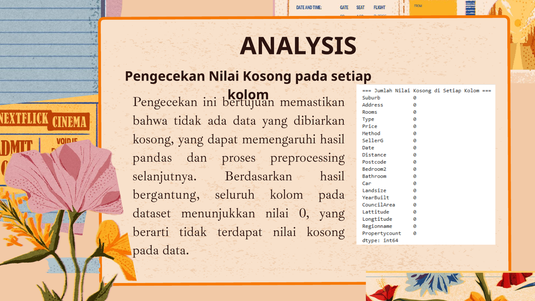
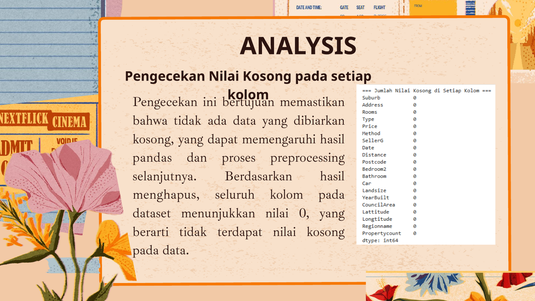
bergantung: bergantung -> menghapus
